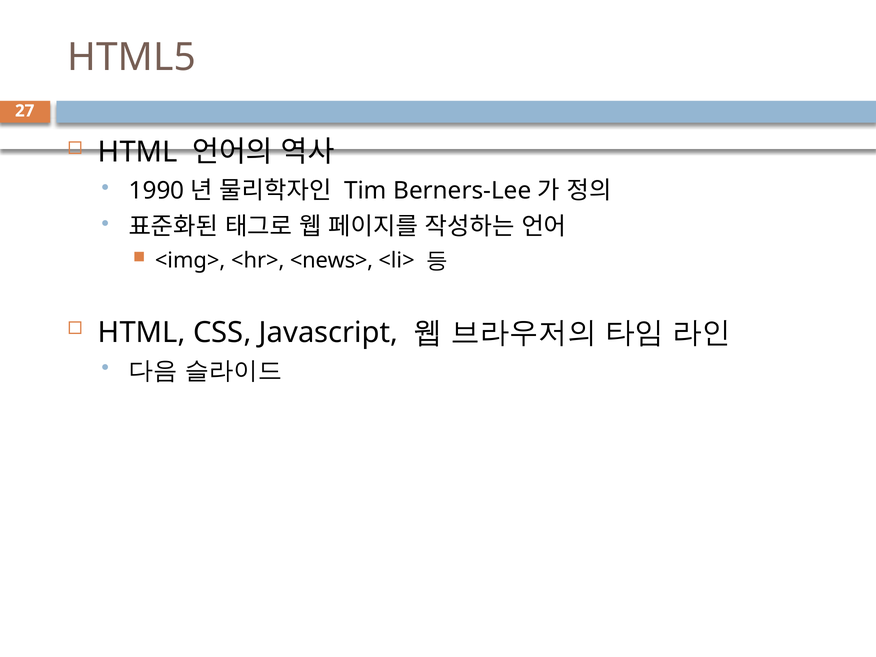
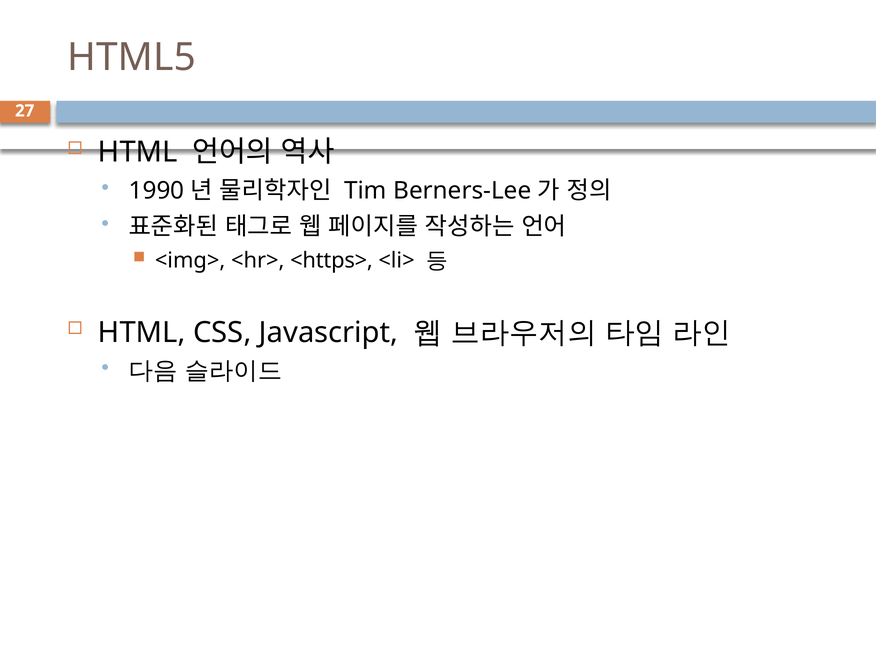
<news>: <news> -> <https>
